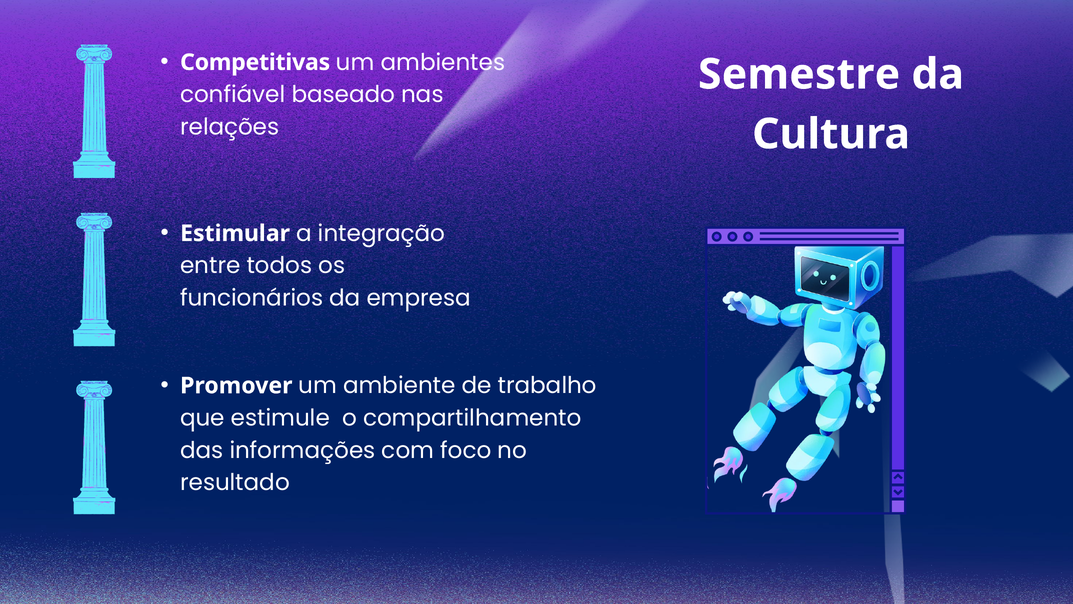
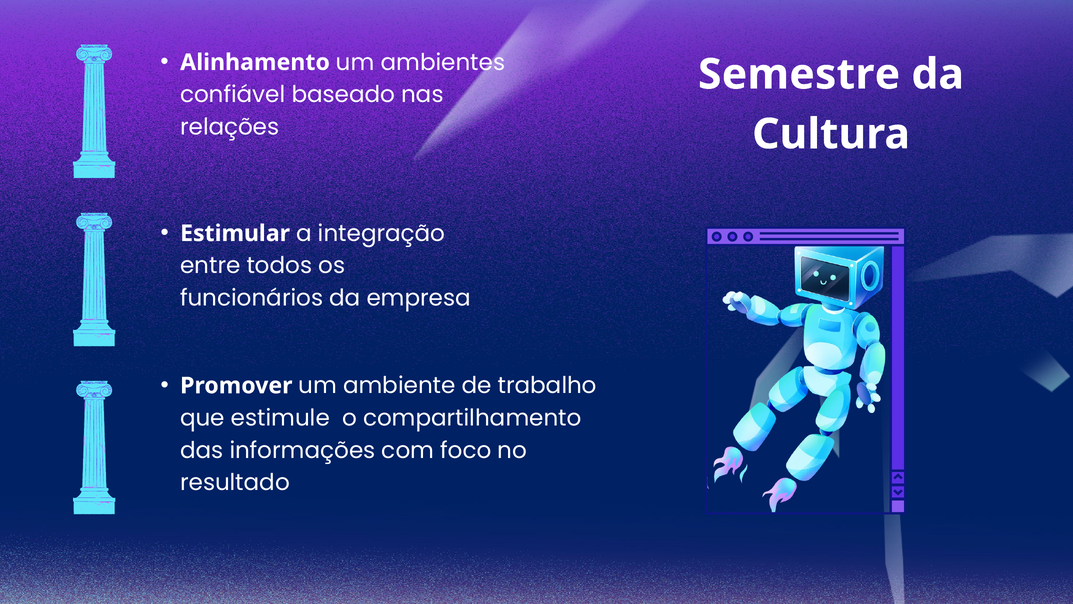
Competitivas: Competitivas -> Alinhamento
